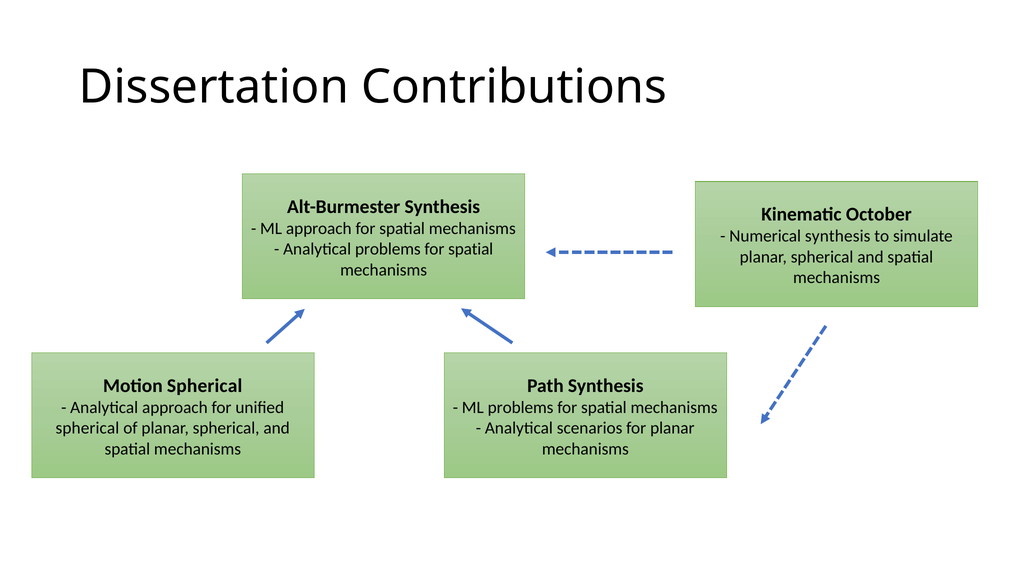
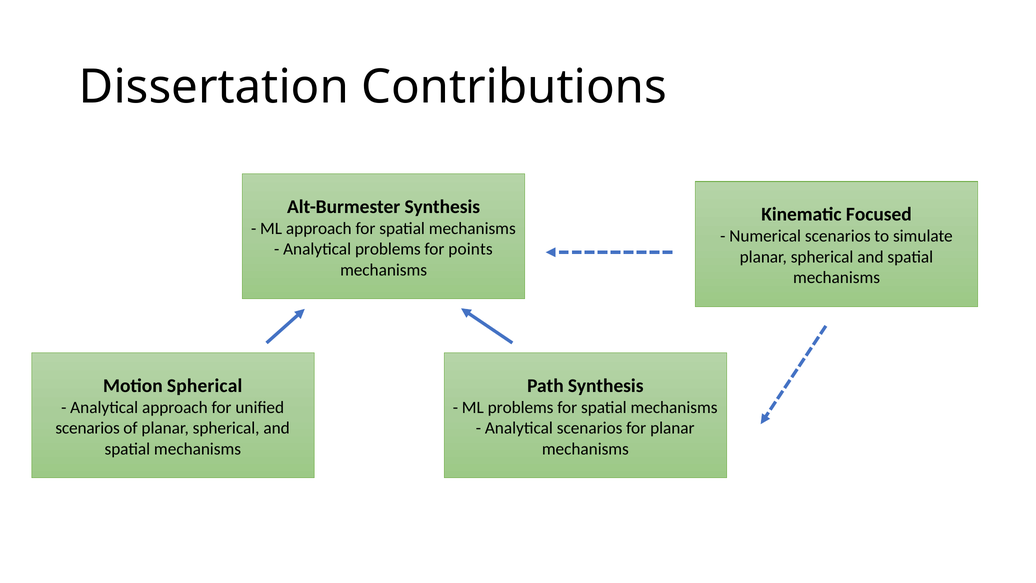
October: October -> Focused
Numerical synthesis: synthesis -> scenarios
spatial at (471, 249): spatial -> points
spherical at (87, 428): spherical -> scenarios
